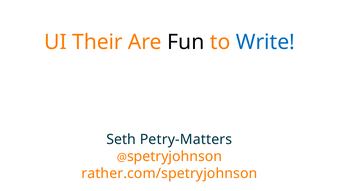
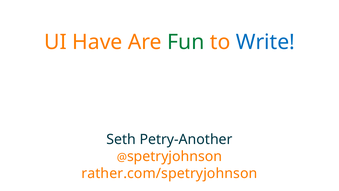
Their: Their -> Have
Fun colour: black -> green
Petry-Matters: Petry-Matters -> Petry-Another
